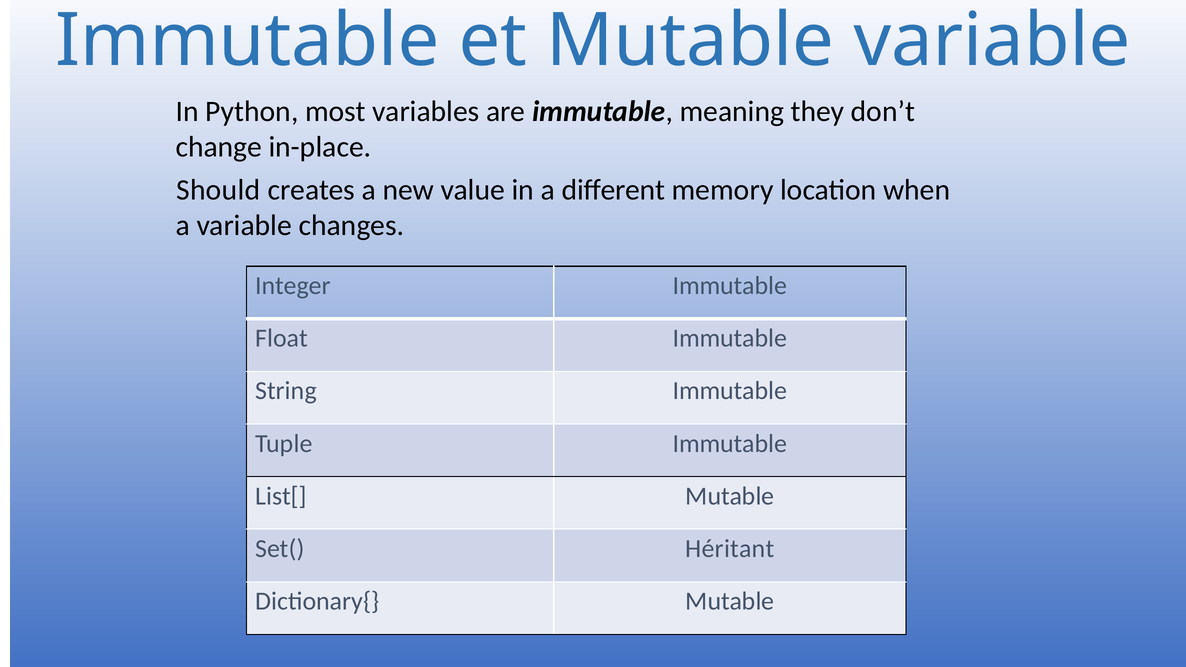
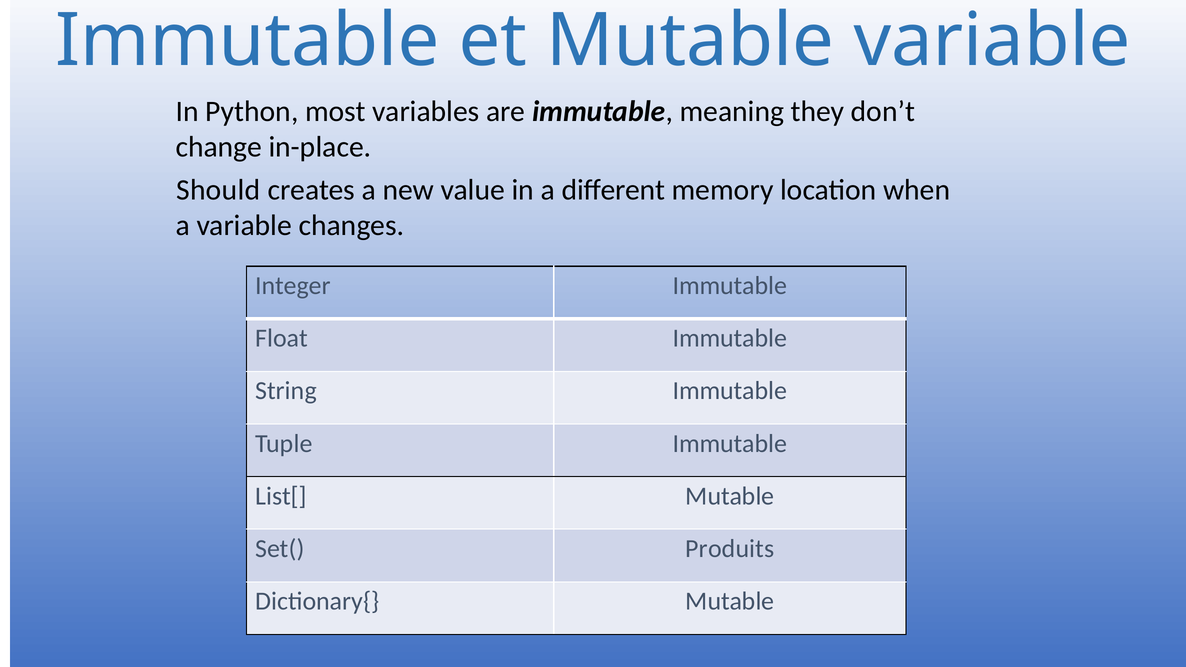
Héritant: Héritant -> Produits
